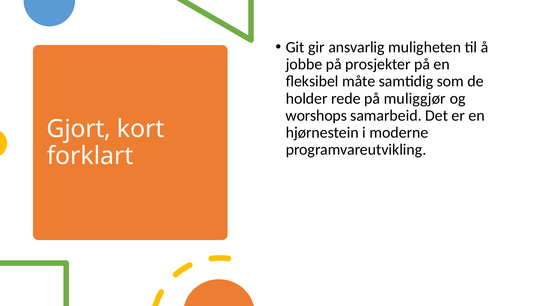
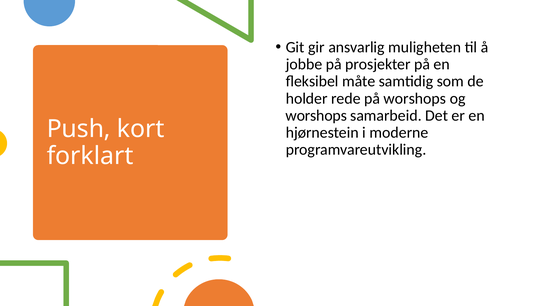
på muliggjør: muliggjør -> worshops
Gjort: Gjort -> Push
